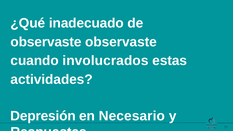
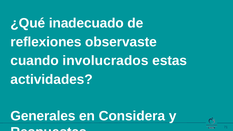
observaste at (46, 42): observaste -> reflexiones
Depresión: Depresión -> Generales
Necesario: Necesario -> Considera
